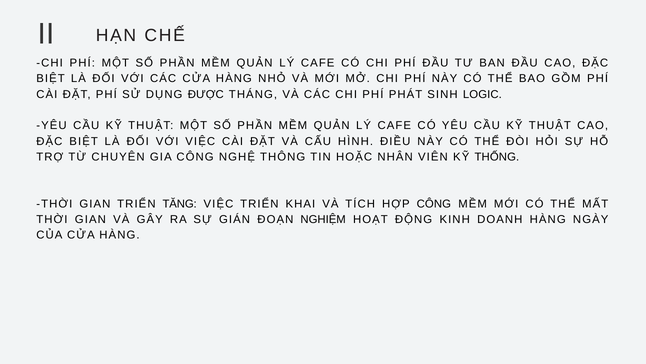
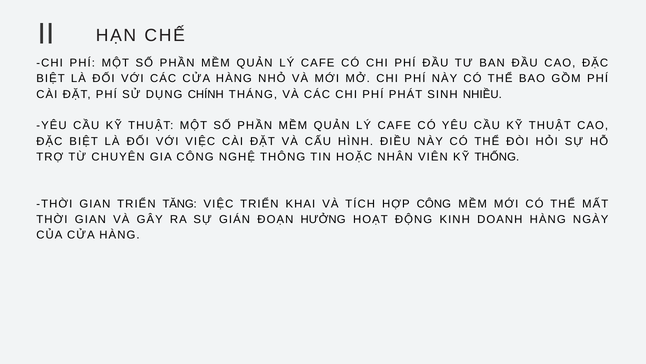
ĐƯỢC: ĐƯỢC -> CHÍNH
LOGIC: LOGIC -> NHIỀU
NGHIỆM: NGHIỆM -> HƯỞNG
